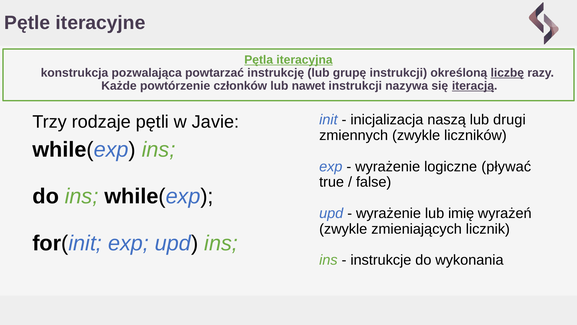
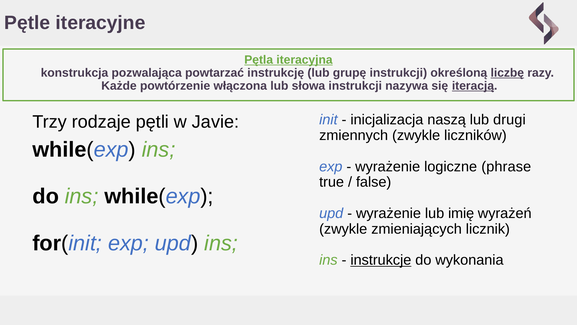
członków: członków -> włączona
nawet: nawet -> słowa
pływać: pływać -> phrase
instrukcje underline: none -> present
